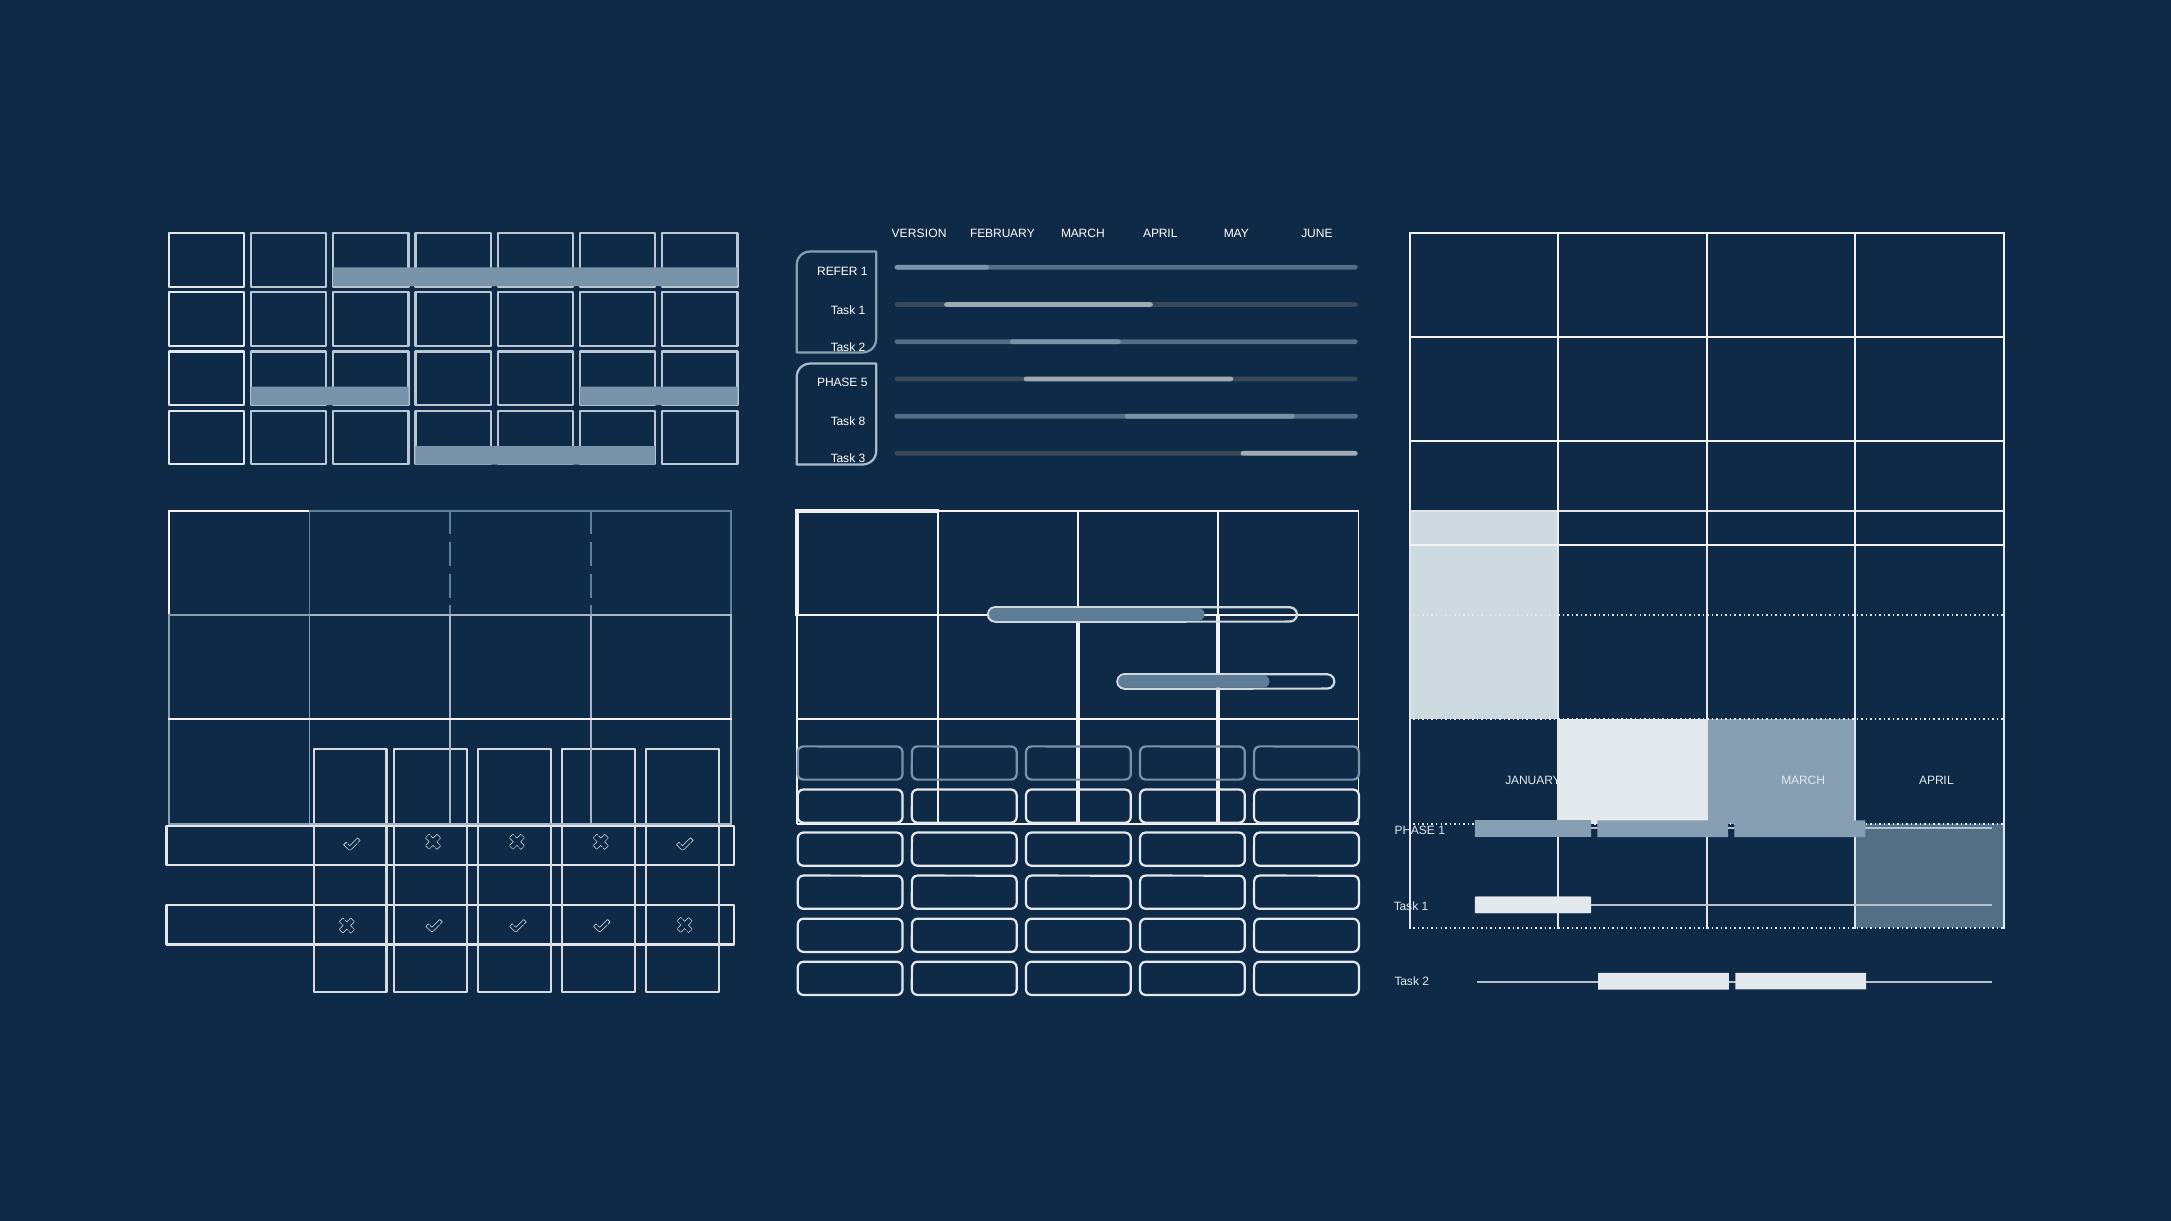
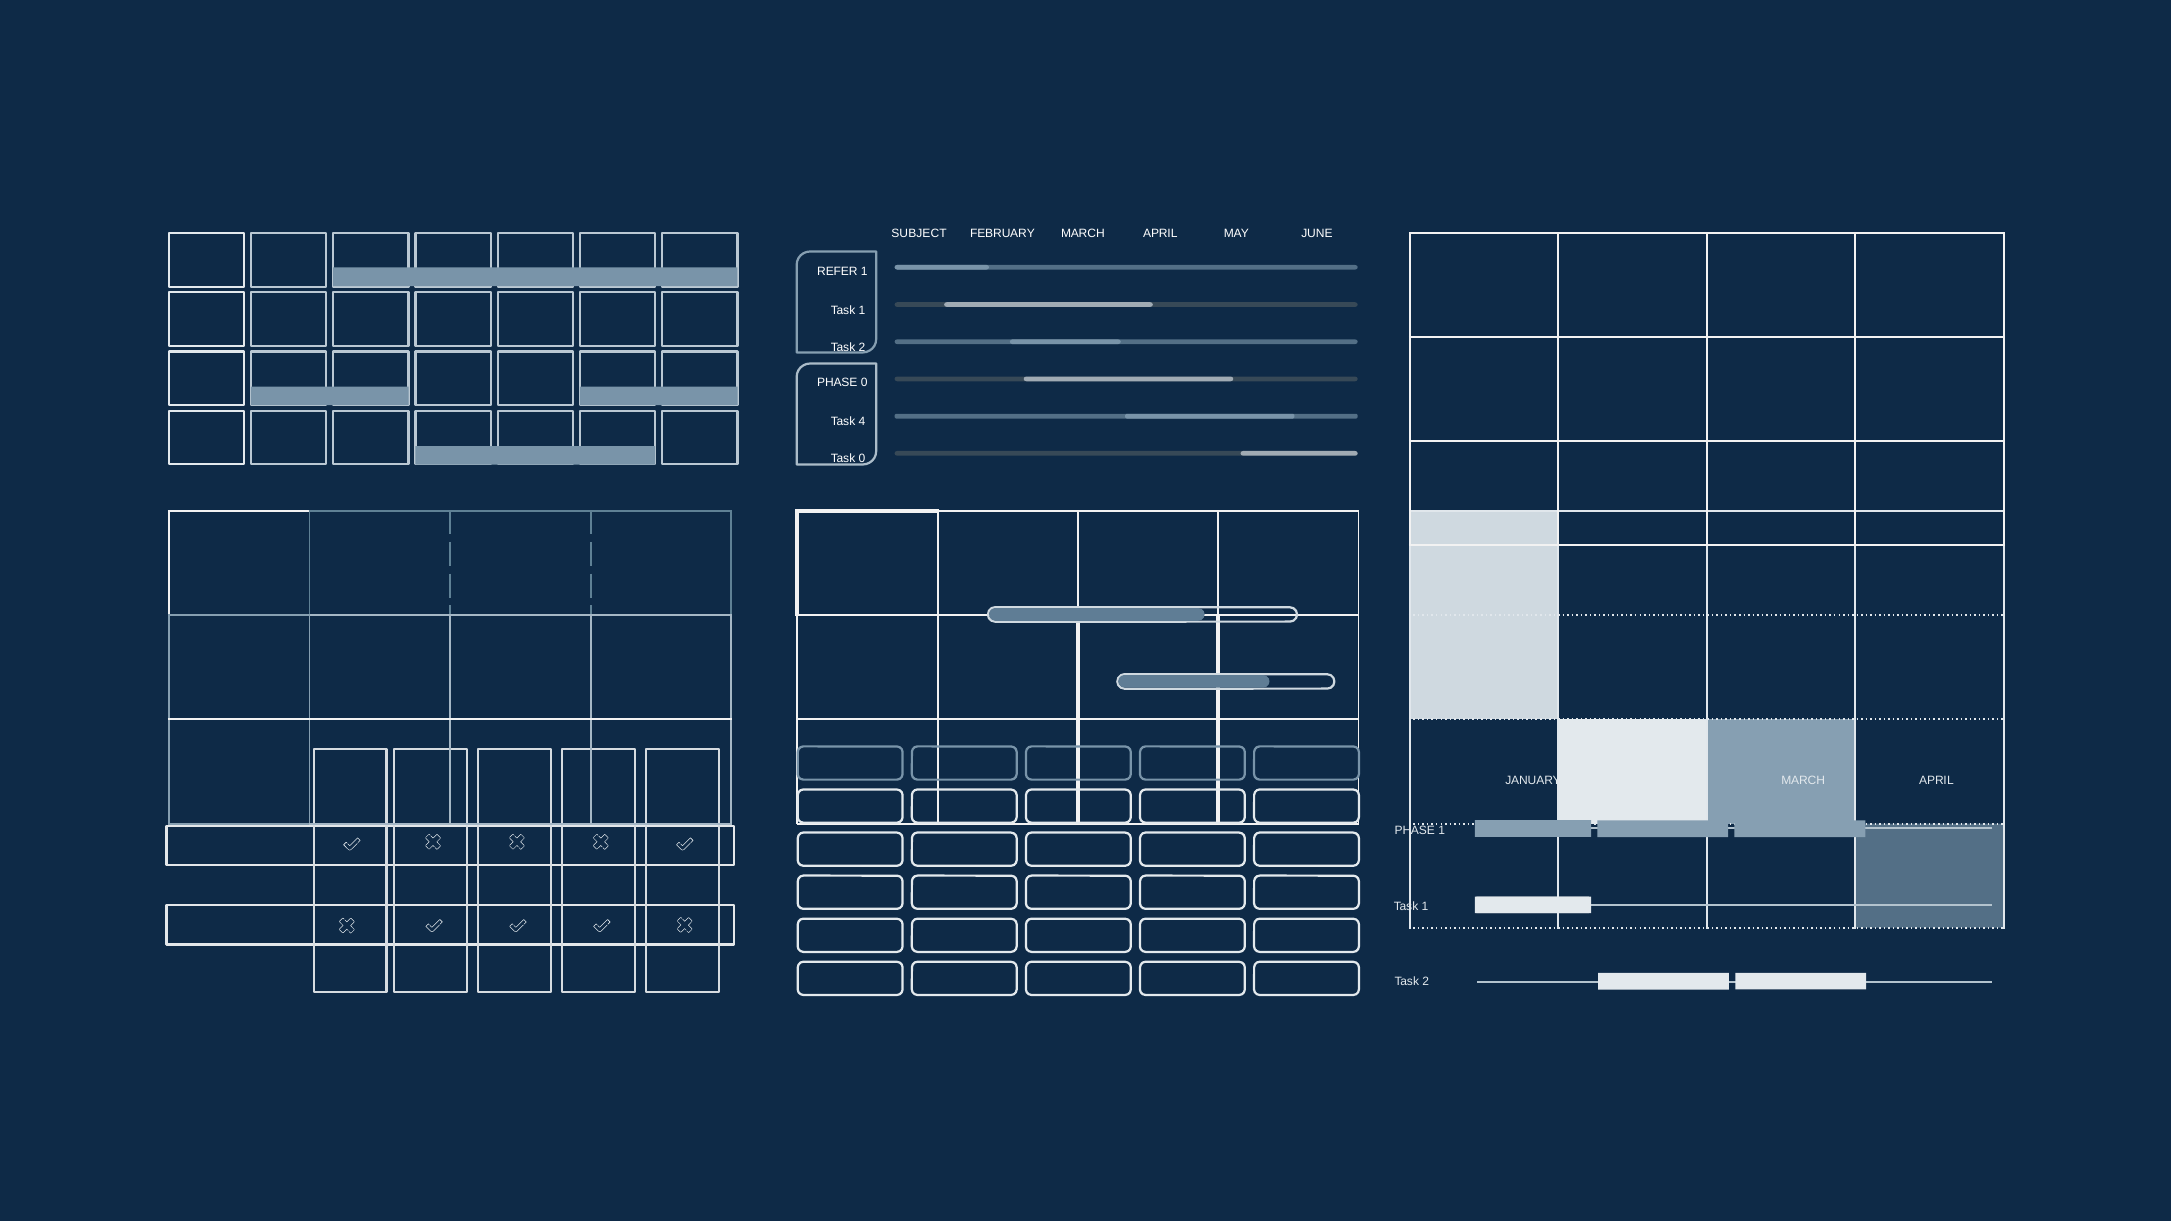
VERSION: VERSION -> SUBJECT
PHASE 5: 5 -> 0
8: 8 -> 4
Task 3: 3 -> 0
